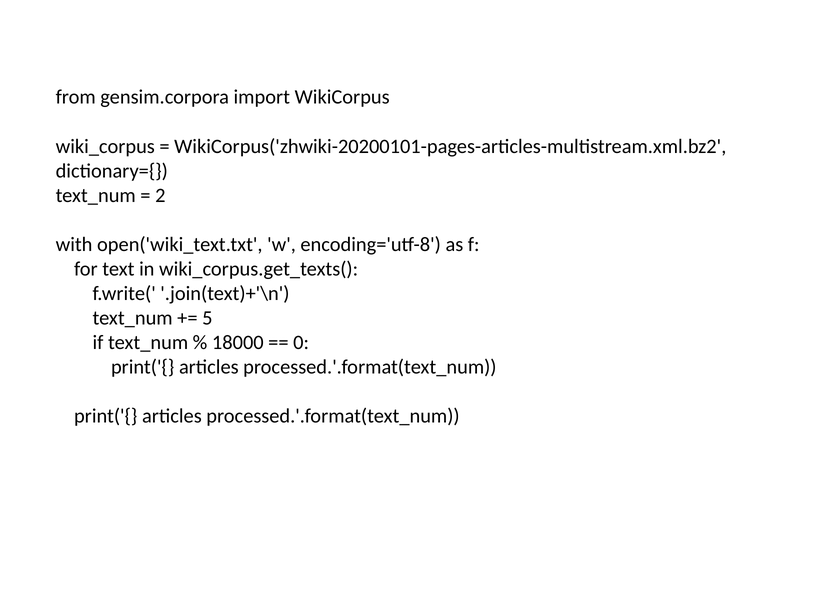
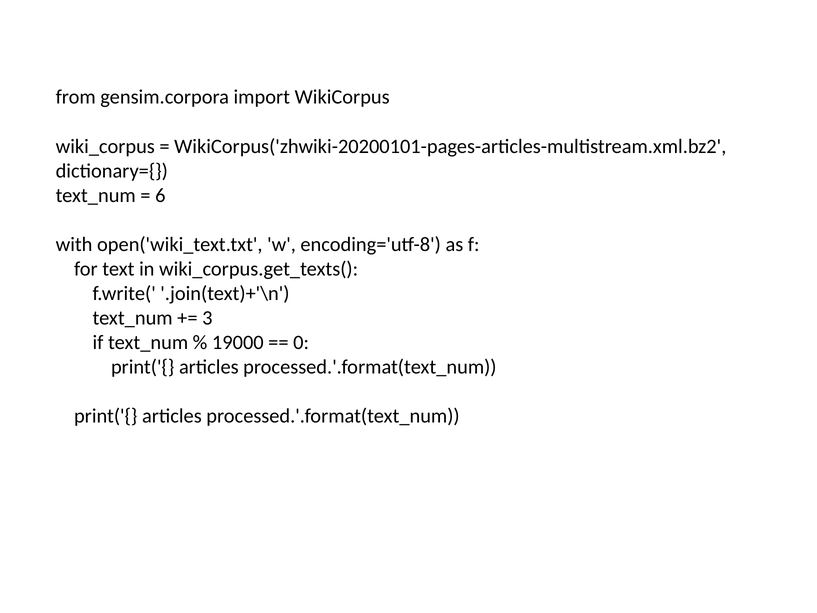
2: 2 -> 6
5: 5 -> 3
18000: 18000 -> 19000
